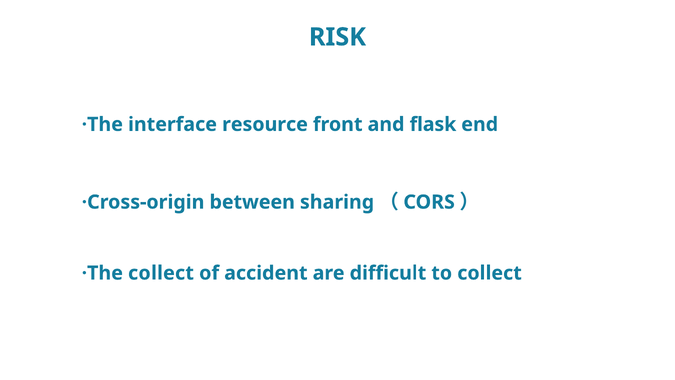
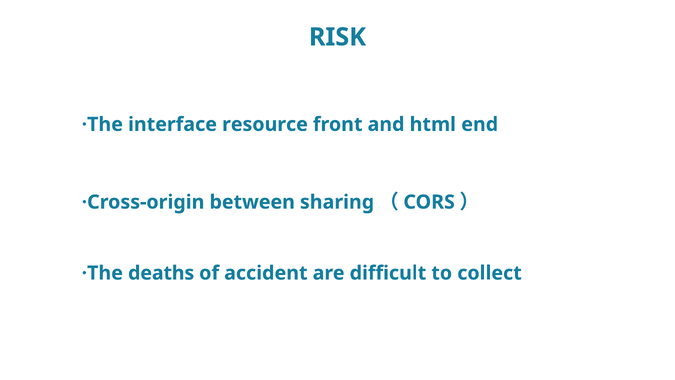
flask: flask -> html
·The collect: collect -> deaths
